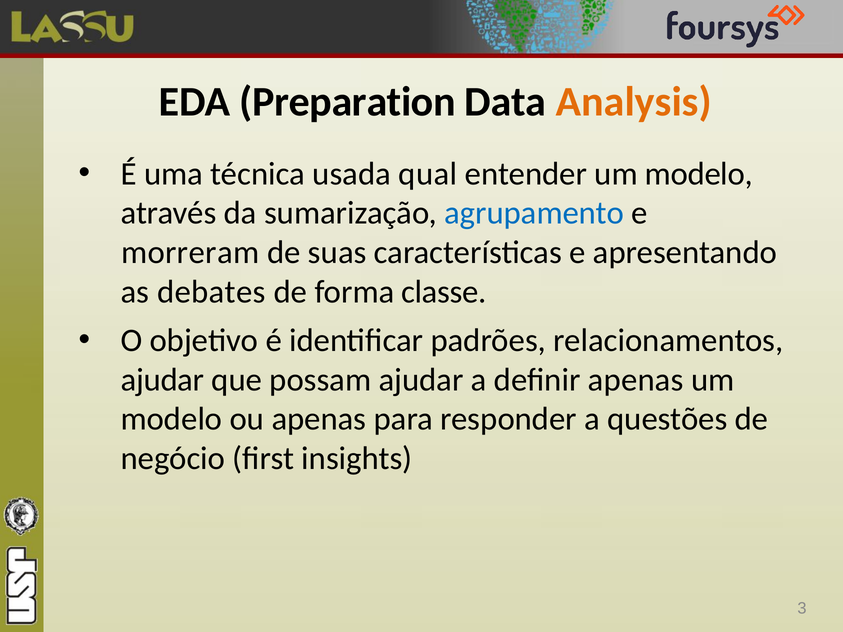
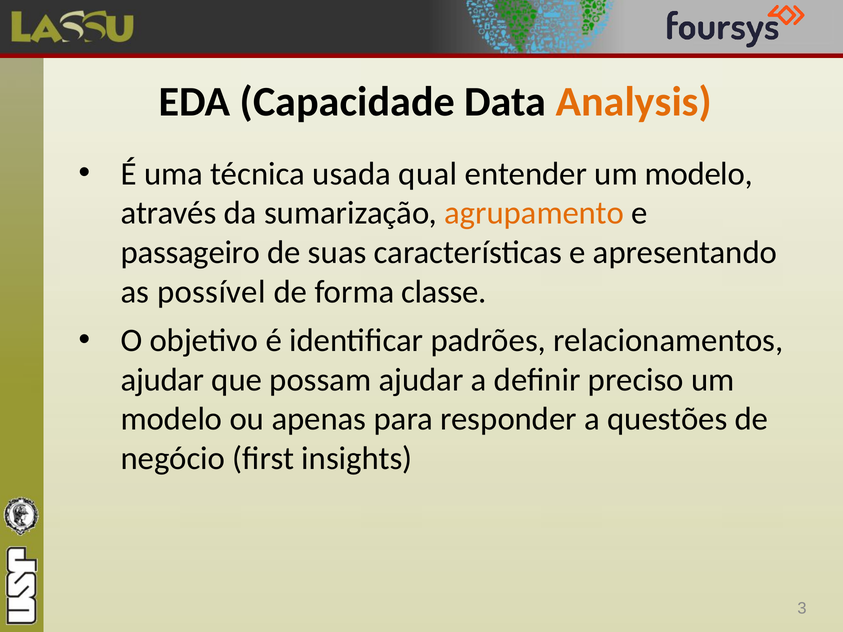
Preparation: Preparation -> Capacidade
agrupamento colour: blue -> orange
morreram: morreram -> passageiro
debates: debates -> possível
definir apenas: apenas -> preciso
